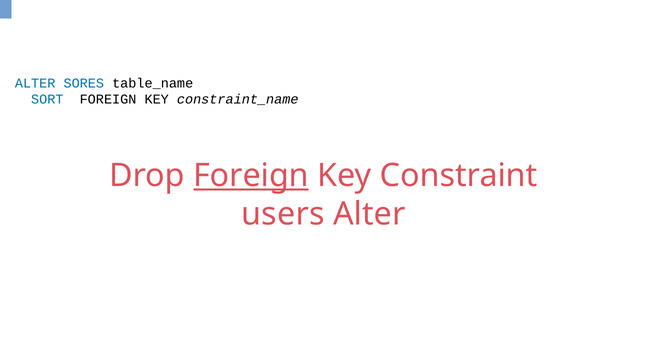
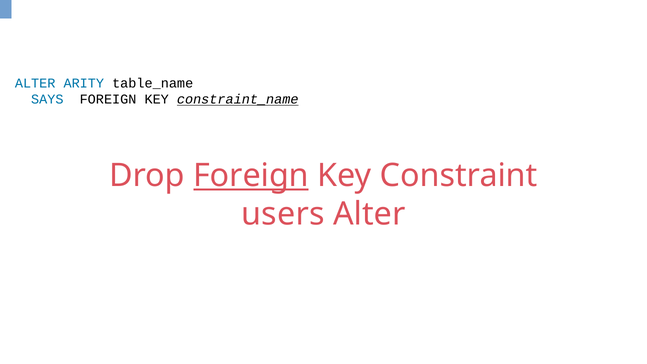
SORES: SORES -> ARITY
SORT: SORT -> SAYS
constraint_name underline: none -> present
